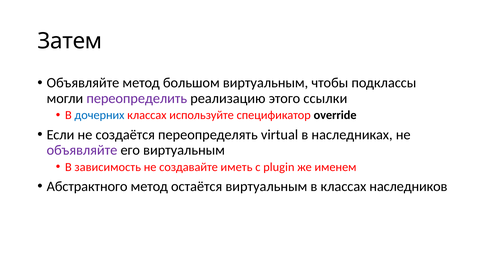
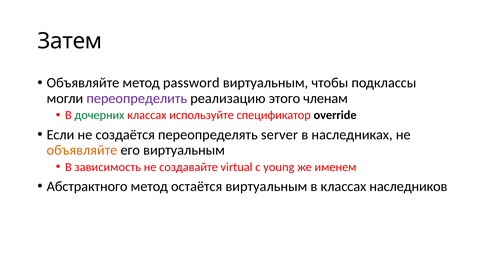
большом: большом -> password
ссылки: ссылки -> членам
дочерних colour: blue -> green
virtual: virtual -> server
объявляйте at (82, 150) colour: purple -> orange
иметь: иметь -> virtual
plugin: plugin -> young
